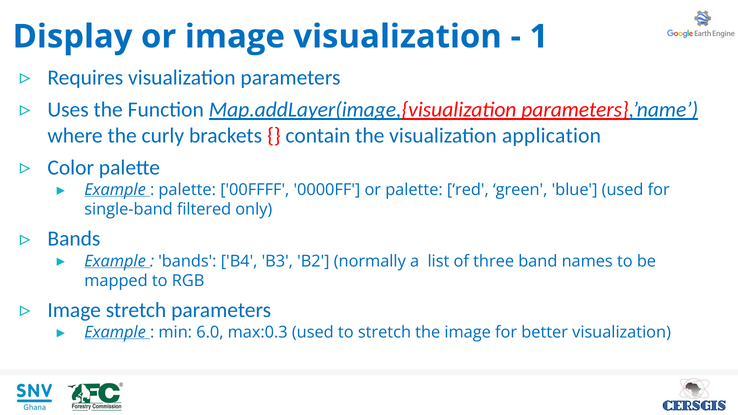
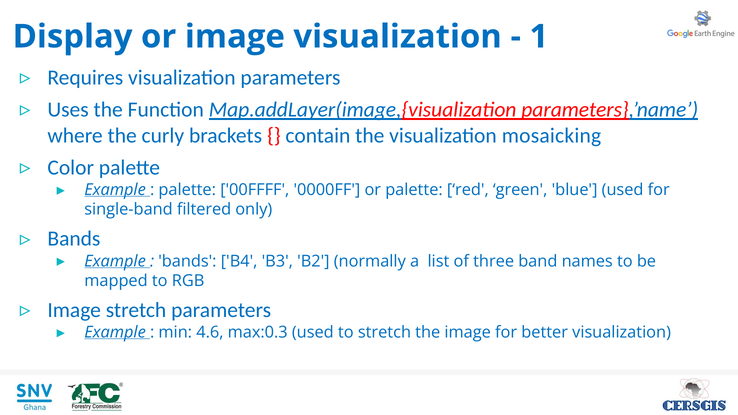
application: application -> mosaicking
6.0: 6.0 -> 4.6
